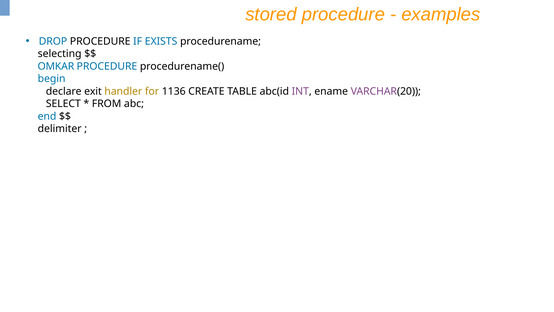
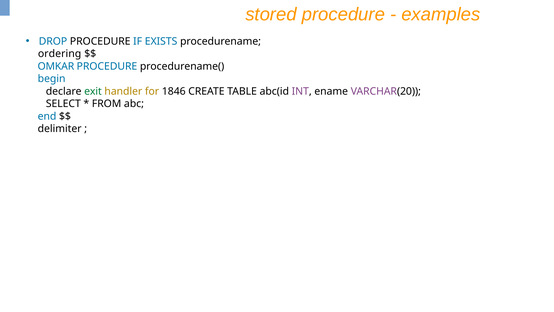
selecting: selecting -> ordering
exit colour: black -> green
1136: 1136 -> 1846
